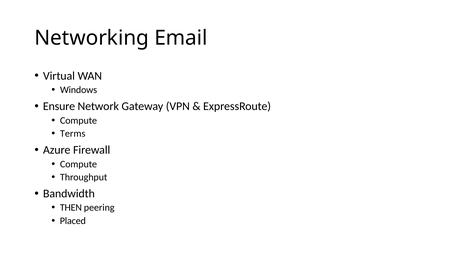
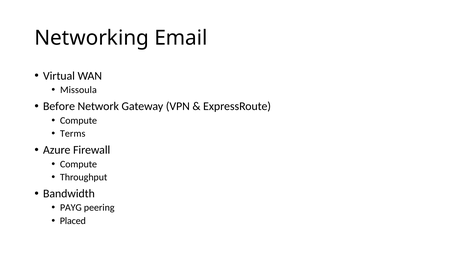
Windows: Windows -> Missoula
Ensure: Ensure -> Before
THEN: THEN -> PAYG
